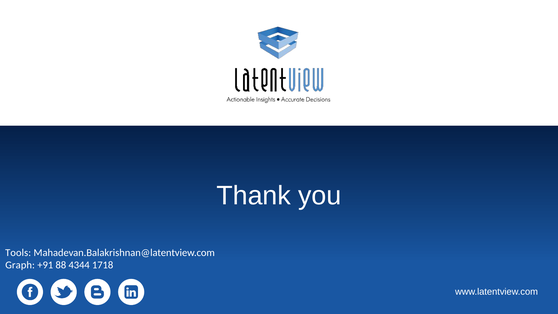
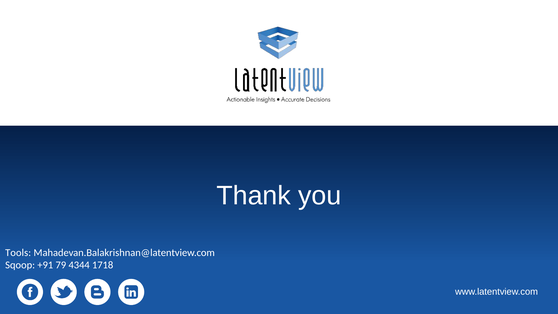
Graph: Graph -> Sqoop
88: 88 -> 79
